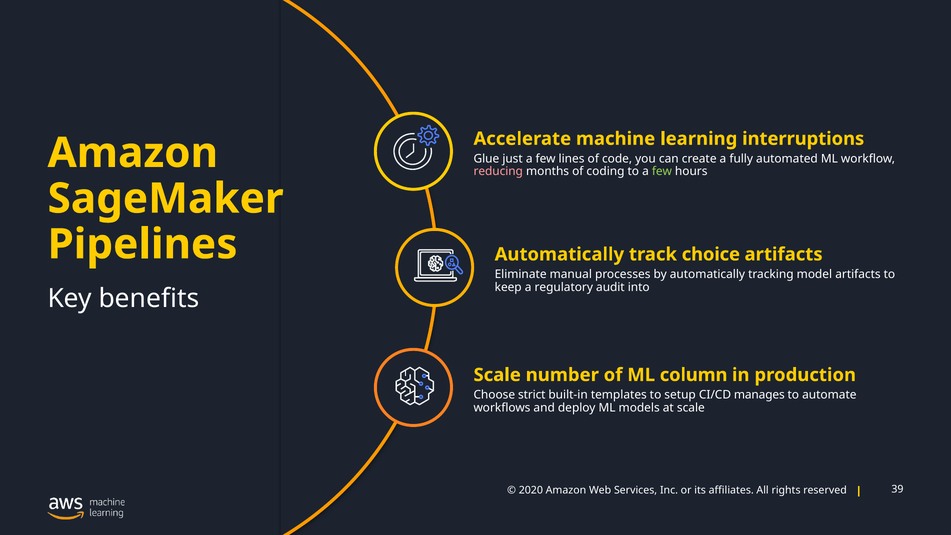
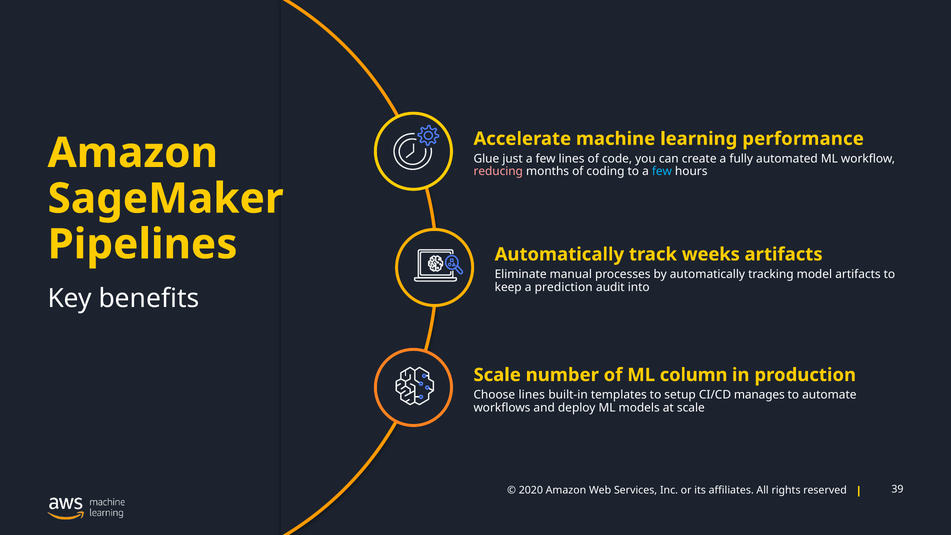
interruptions: interruptions -> performance
few at (662, 171) colour: light green -> light blue
choice: choice -> weeks
regulatory: regulatory -> prediction
Choose strict: strict -> lines
